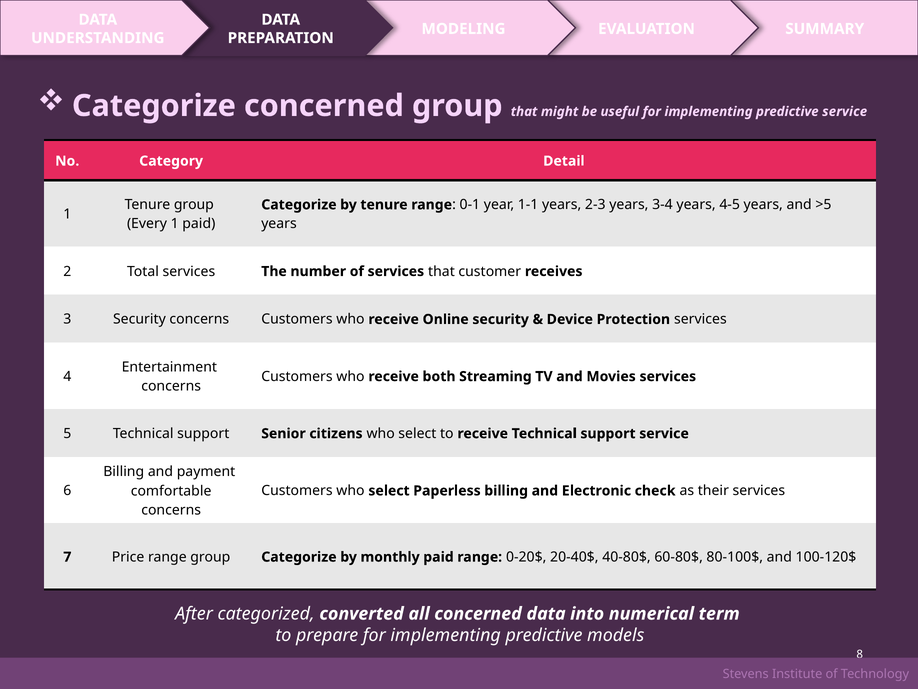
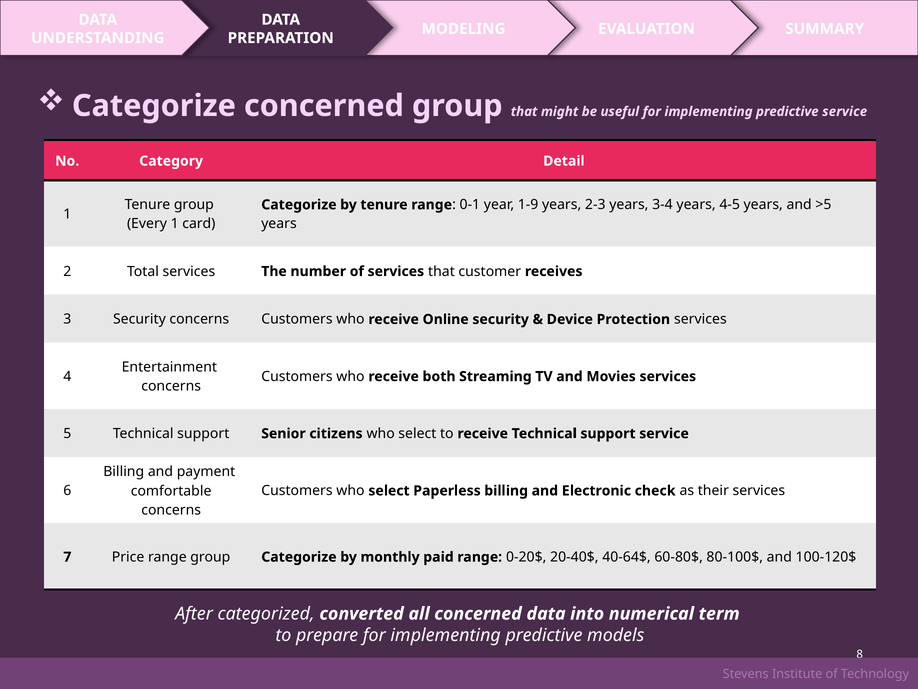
1-1: 1-1 -> 1-9
1 paid: paid -> card
40-80$: 40-80$ -> 40-64$
